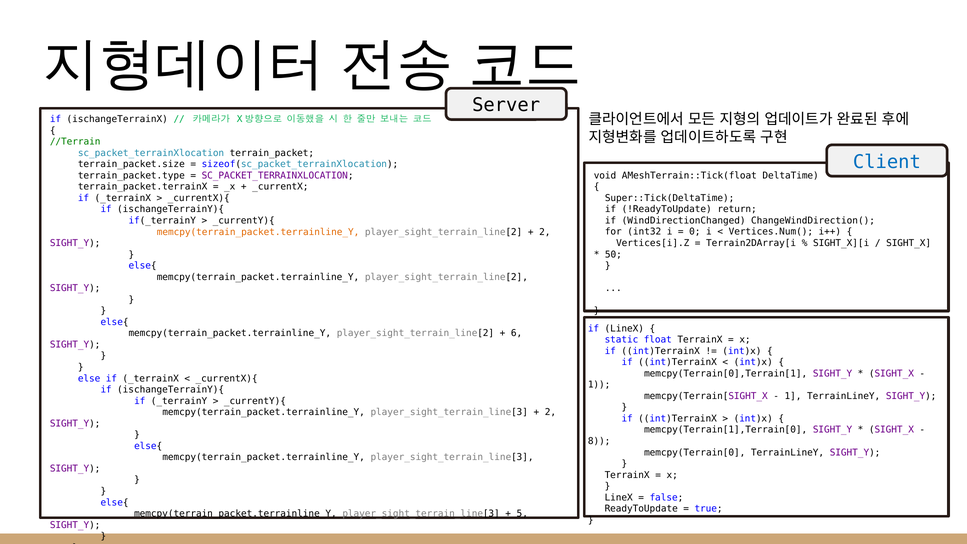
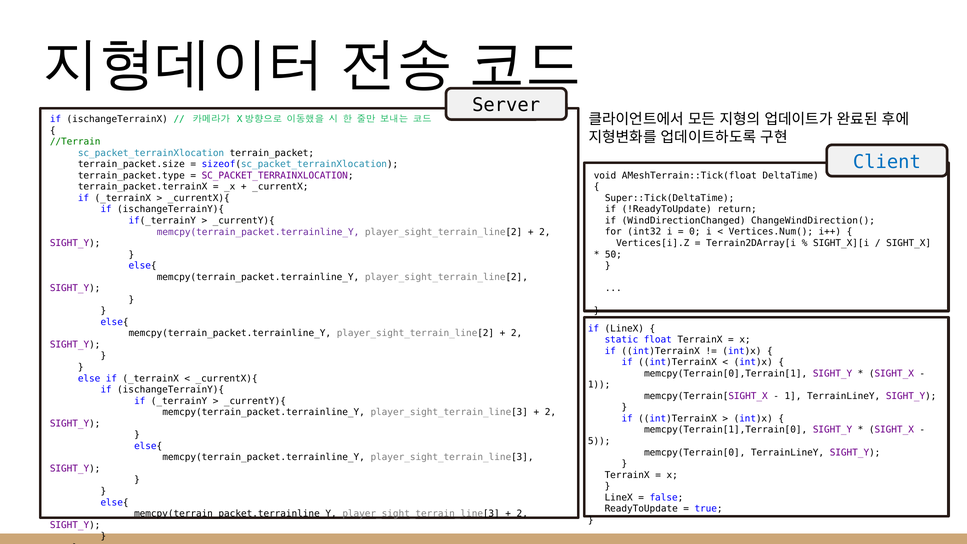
memcpy(terrain_packet.terrainline_Y at (258, 232) colour: orange -> purple
6 at (517, 333): 6 -> 2
8: 8 -> 5
5 at (522, 514): 5 -> 2
